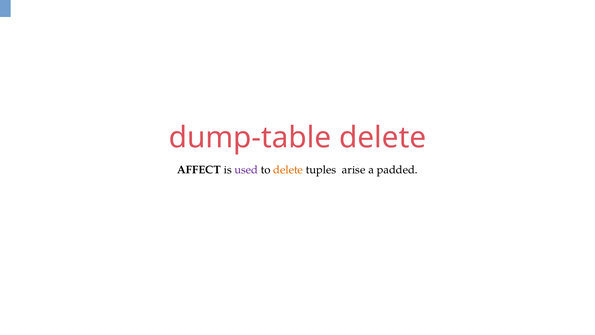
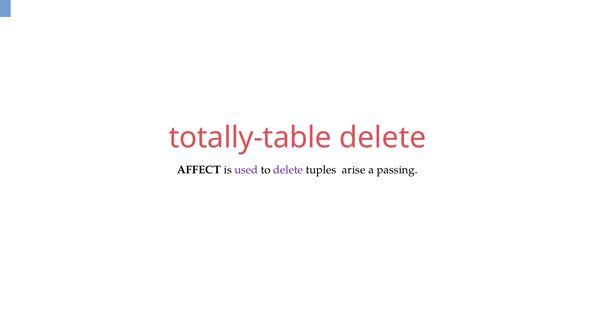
dump-table: dump-table -> totally-table
delete at (288, 170) colour: orange -> purple
padded: padded -> passing
